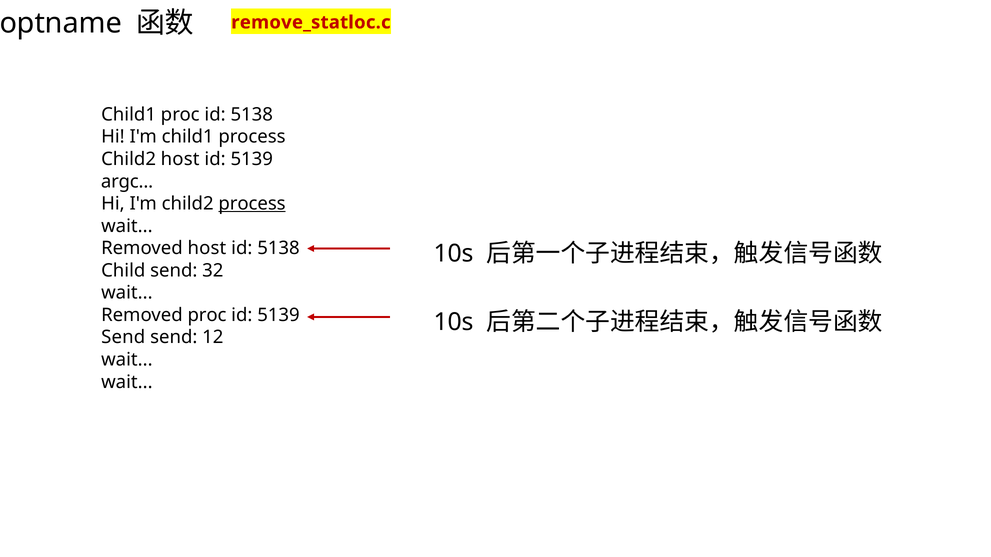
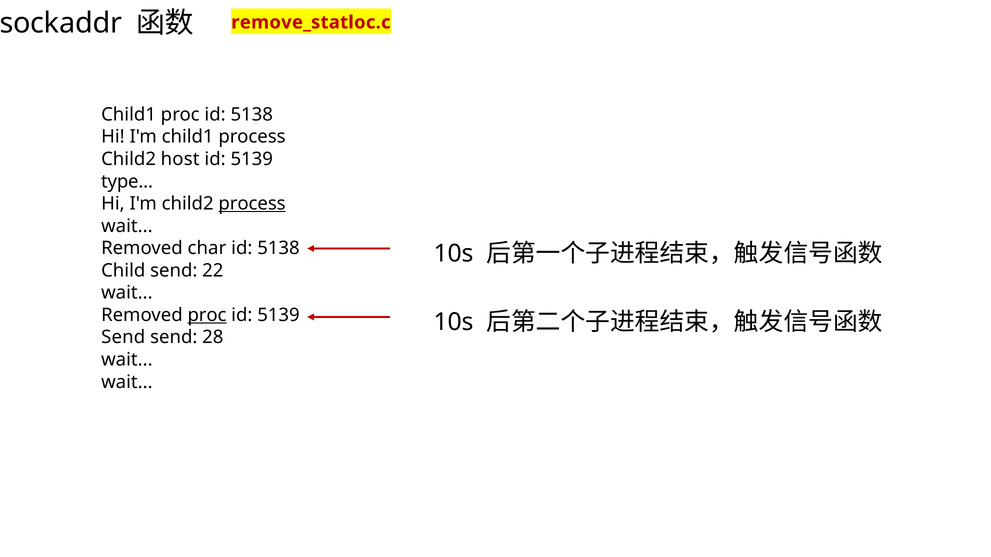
optname: optname -> sockaddr
argc: argc -> type
Removed host: host -> char
32: 32 -> 22
proc at (207, 315) underline: none -> present
12: 12 -> 28
